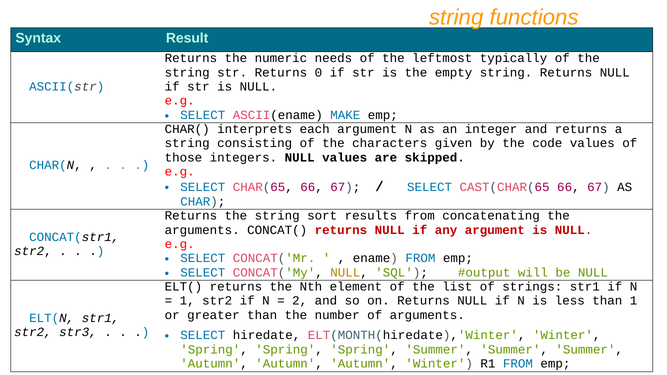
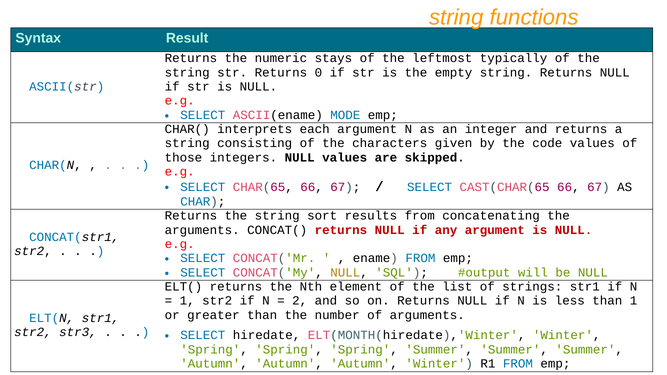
needs: needs -> stays
MAKE: MAKE -> MODE
